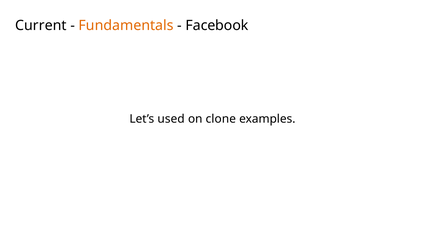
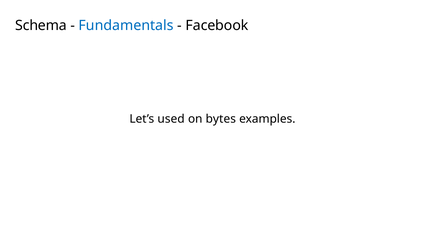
Current: Current -> Schema
Fundamentals colour: orange -> blue
clone: clone -> bytes
